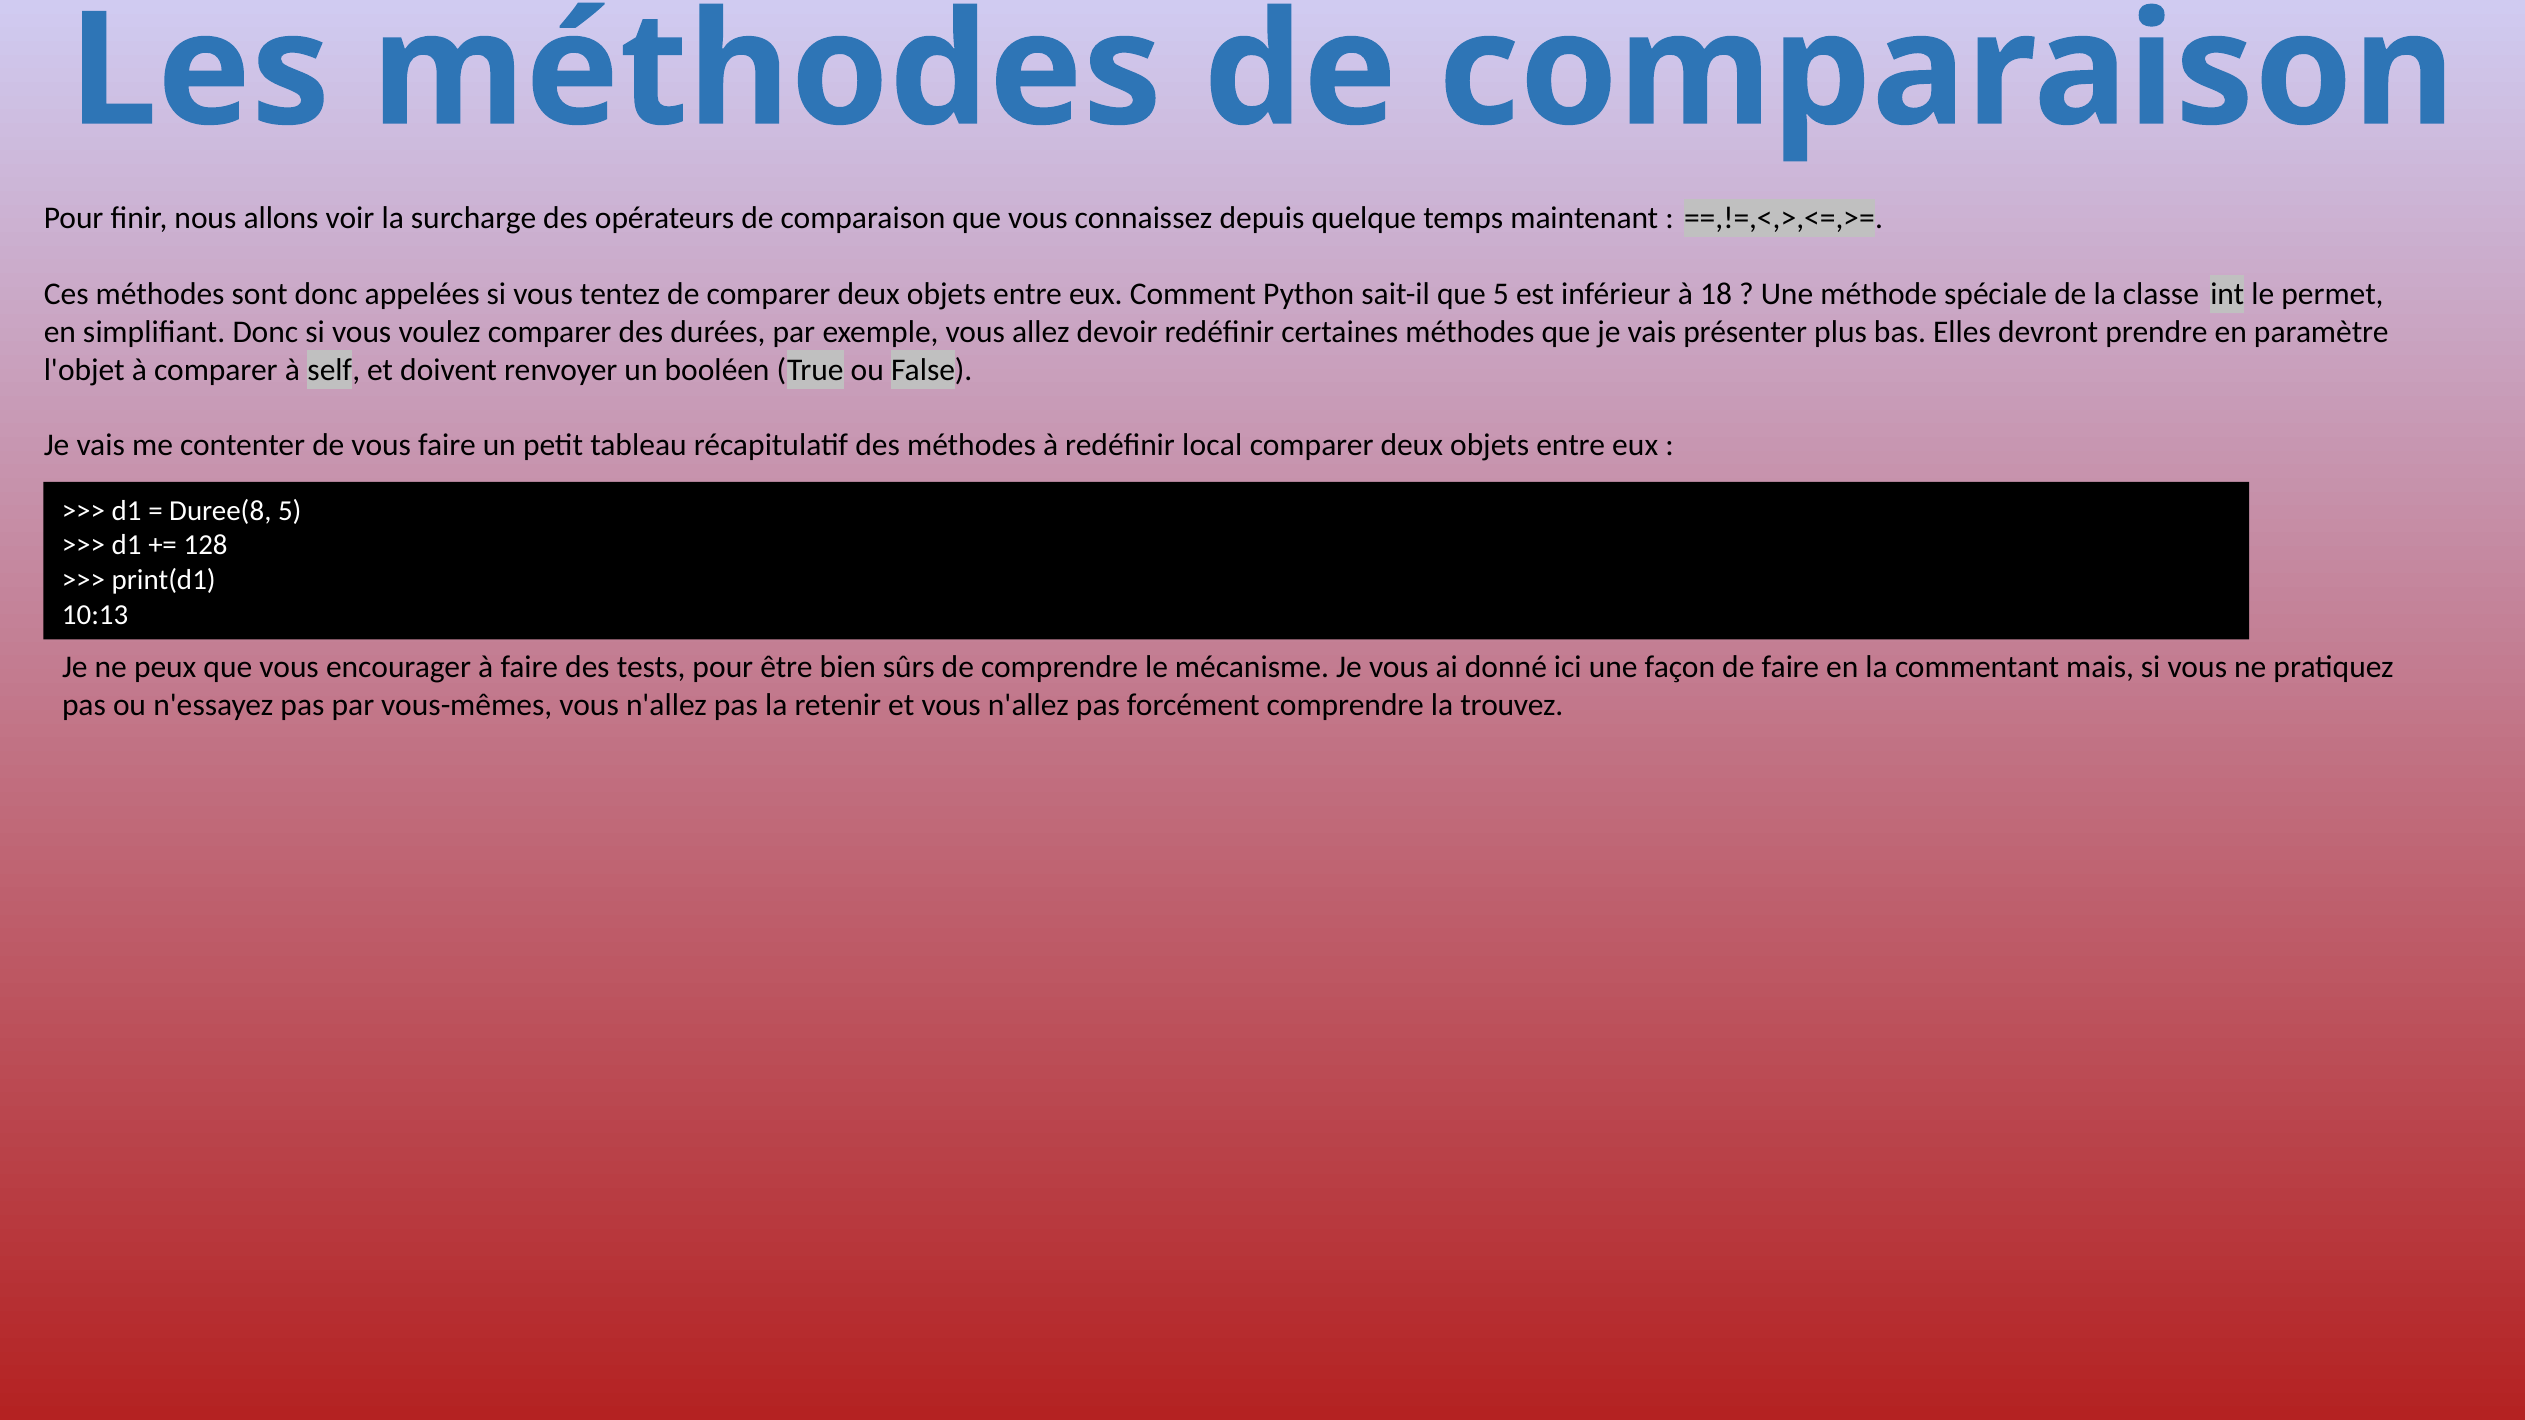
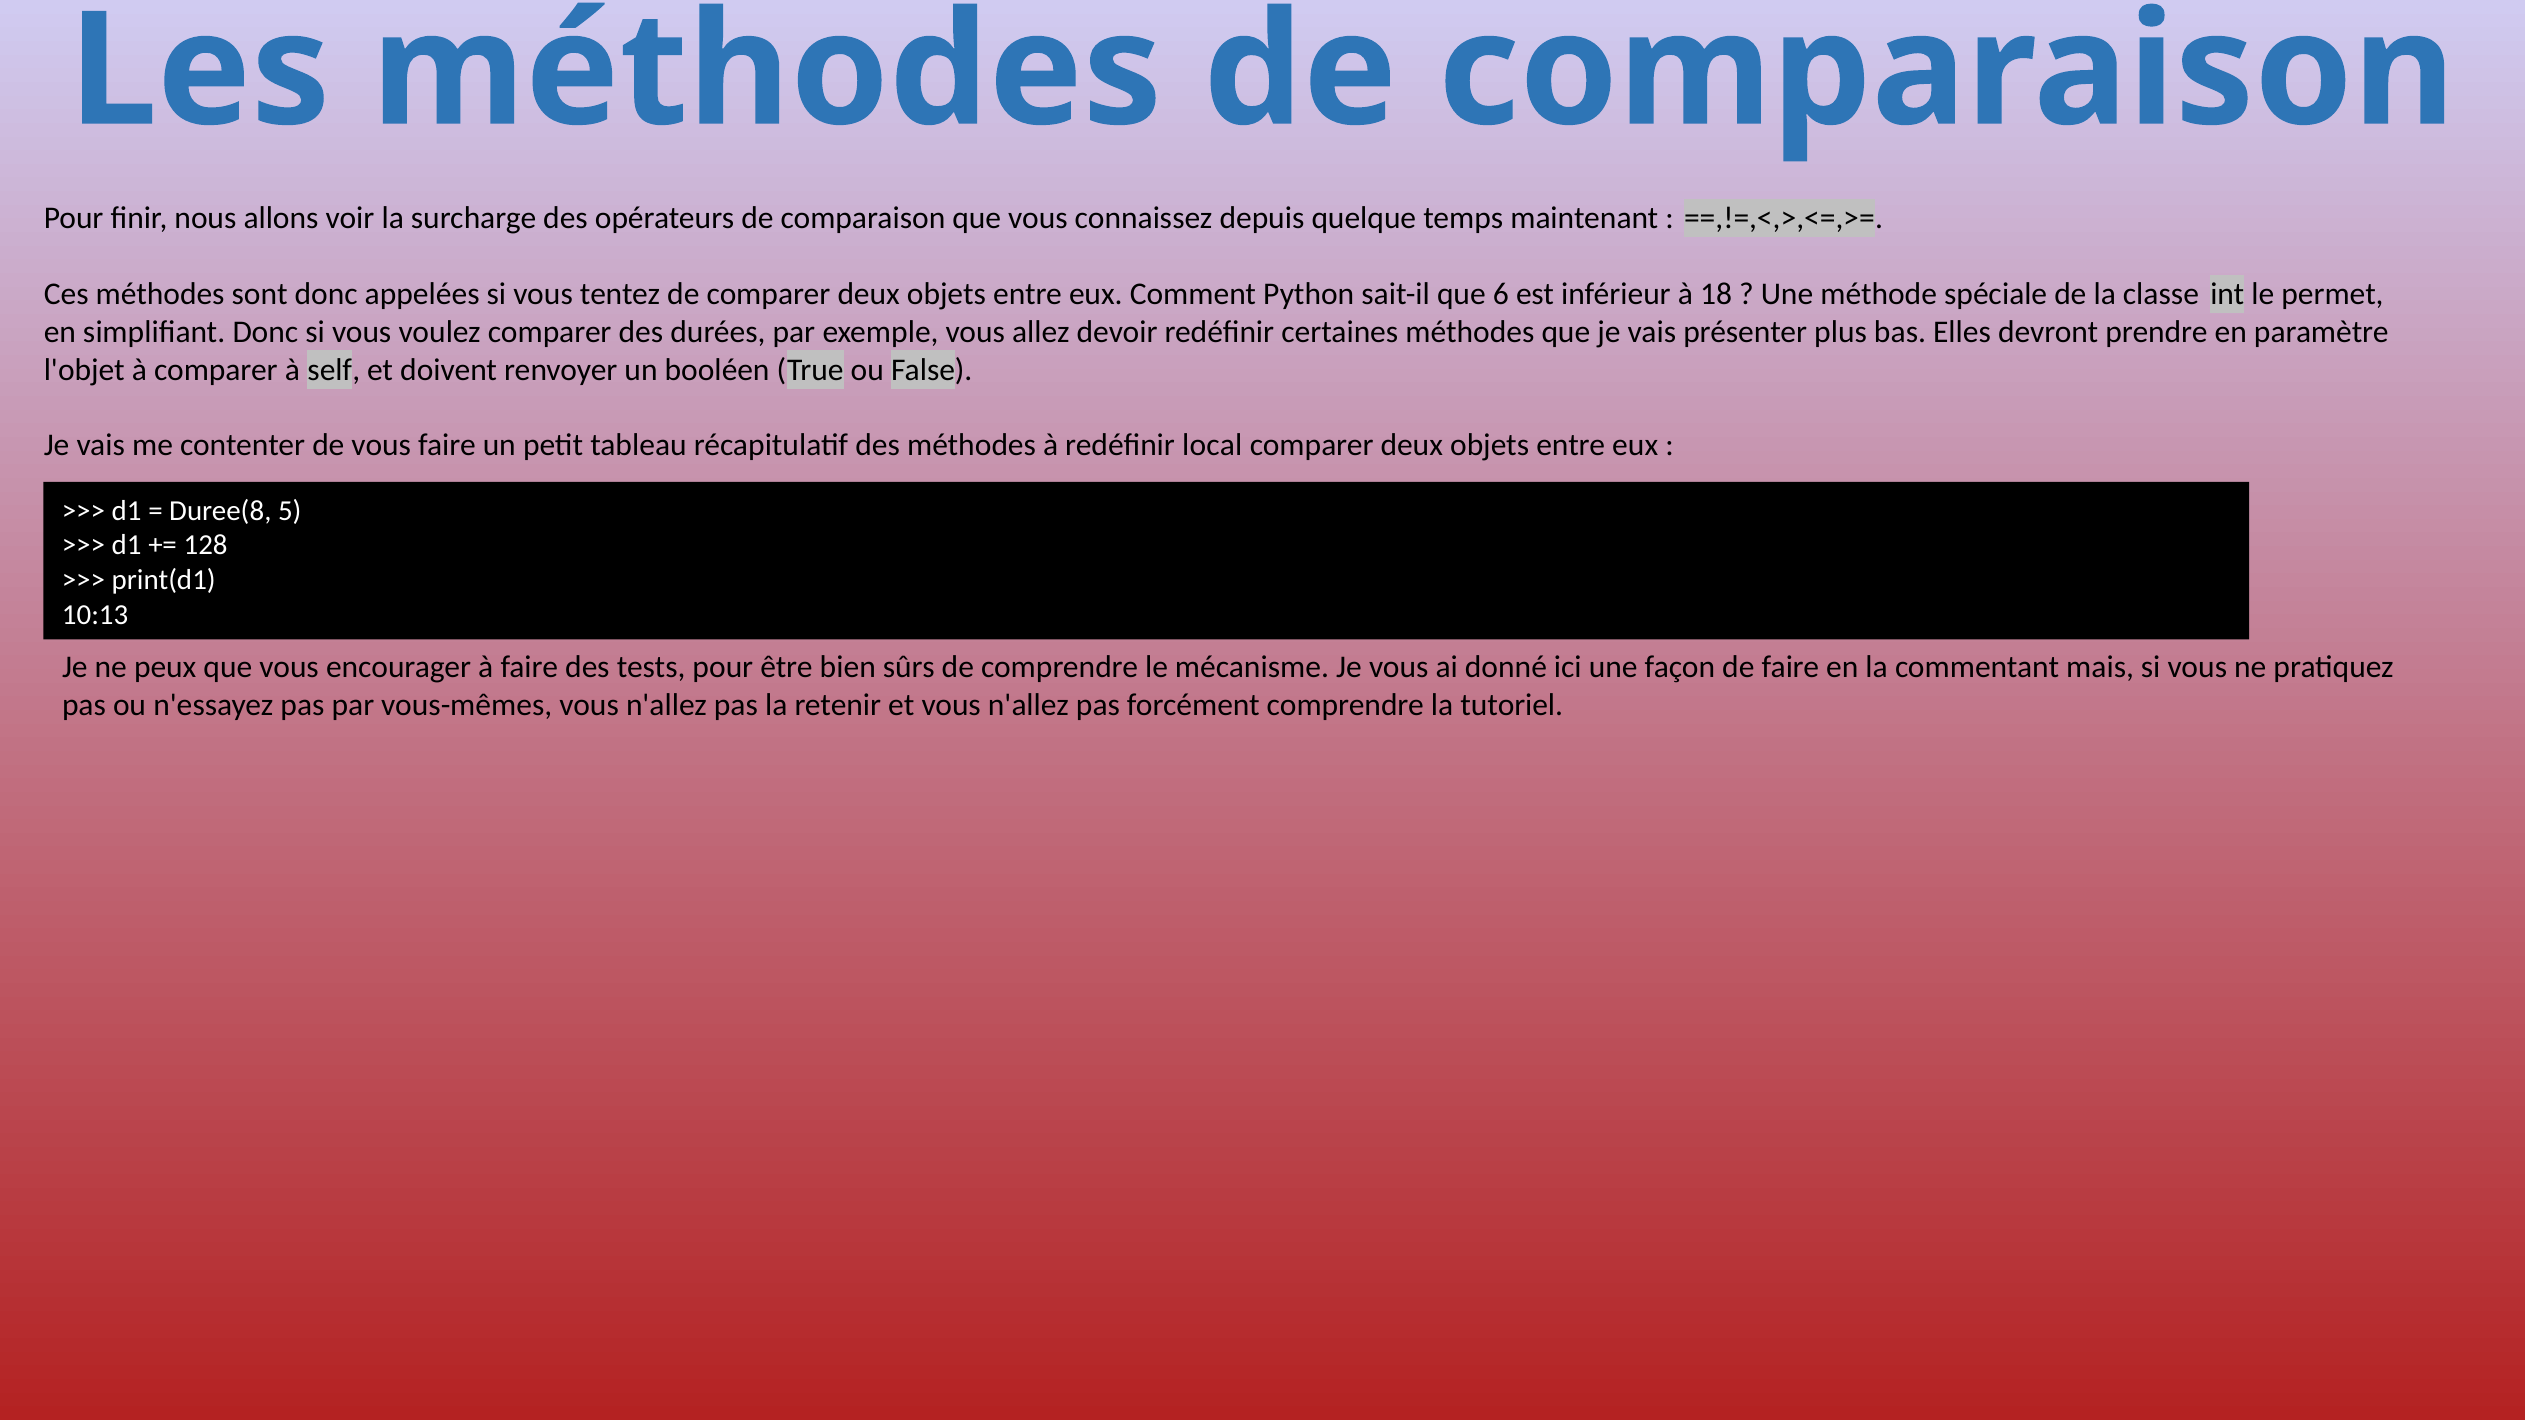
que 5: 5 -> 6
trouvez: trouvez -> tutoriel
